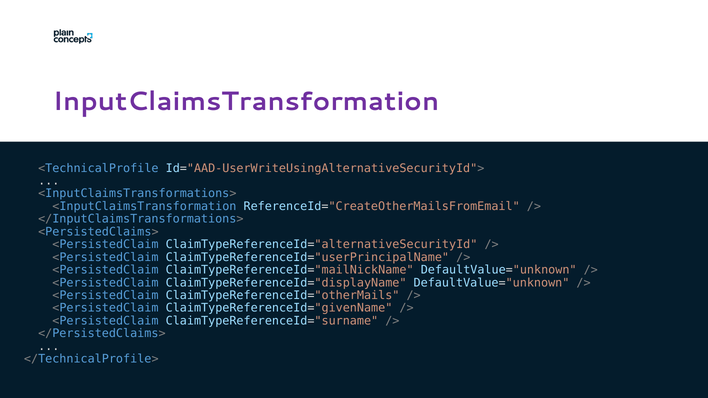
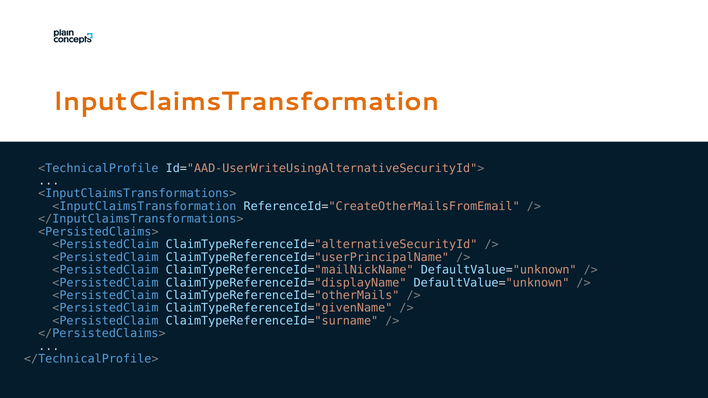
InputClaimsTransformation colour: purple -> orange
